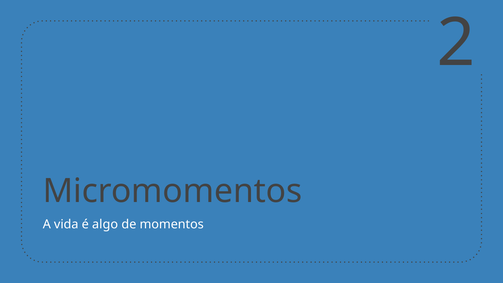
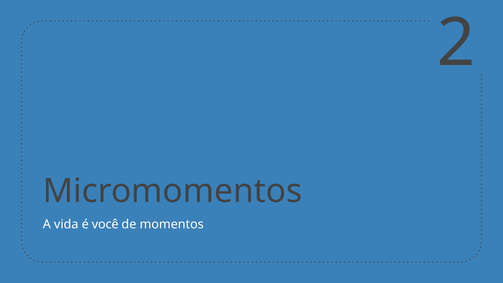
algo: algo -> você
